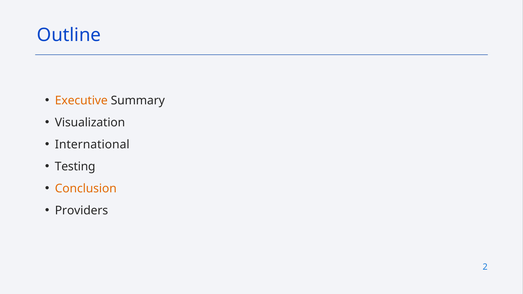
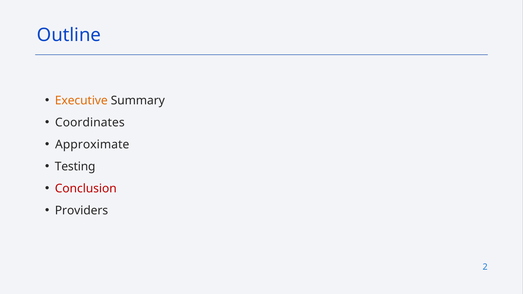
Visualization: Visualization -> Coordinates
International: International -> Approximate
Conclusion colour: orange -> red
